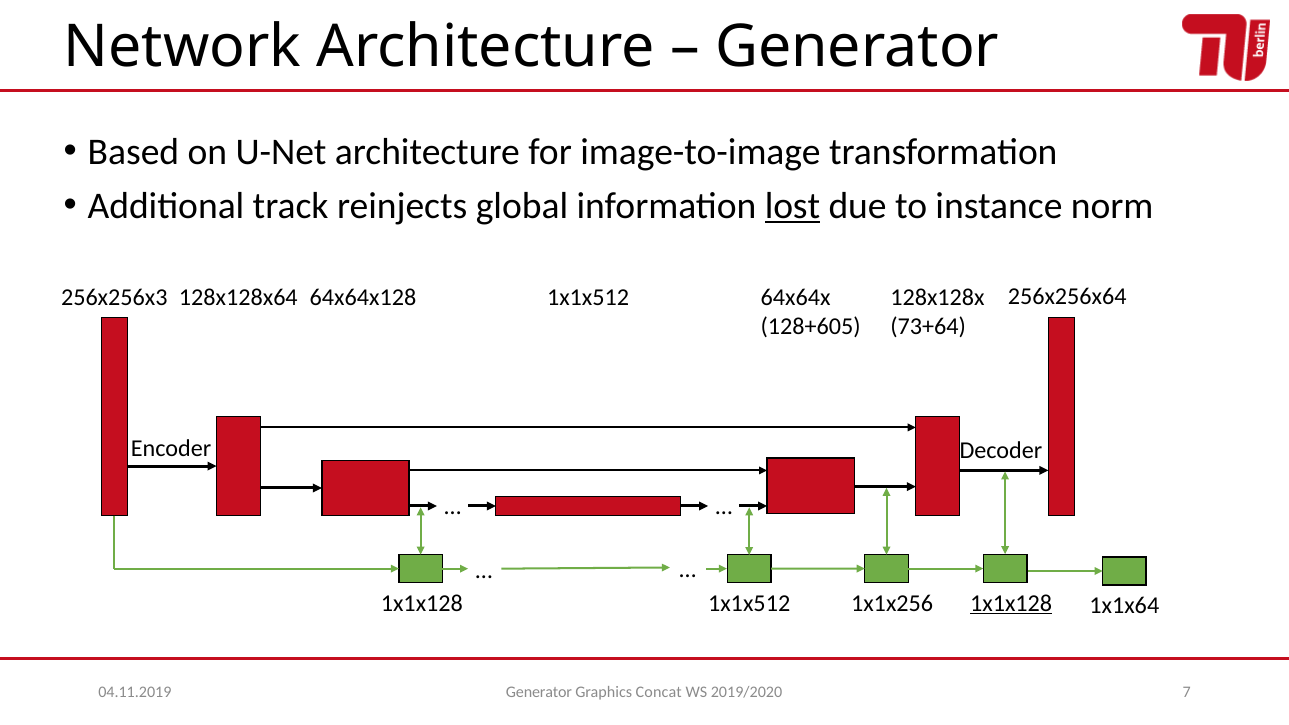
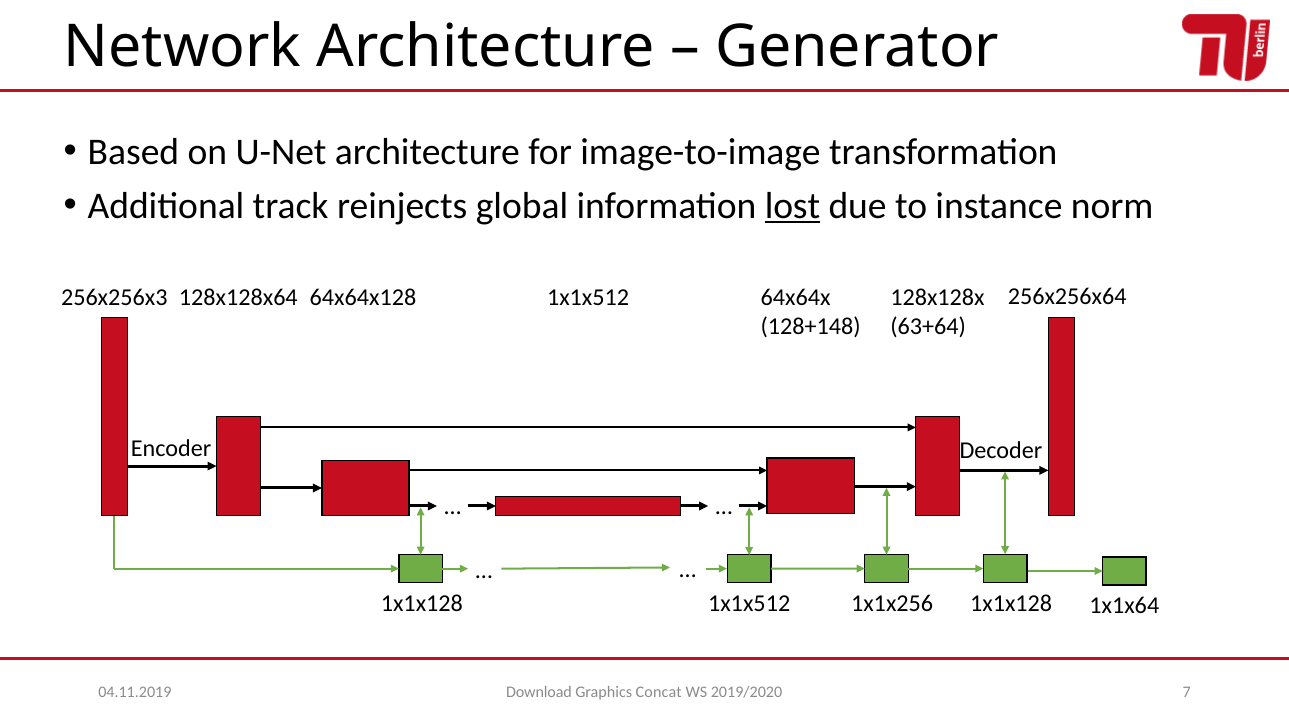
128+605: 128+605 -> 128+148
73+64: 73+64 -> 63+64
1x1x128 at (1011, 603) underline: present -> none
Generator at (539, 692): Generator -> Download
